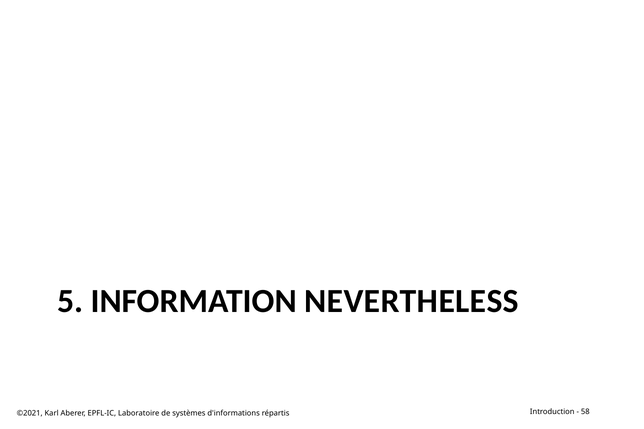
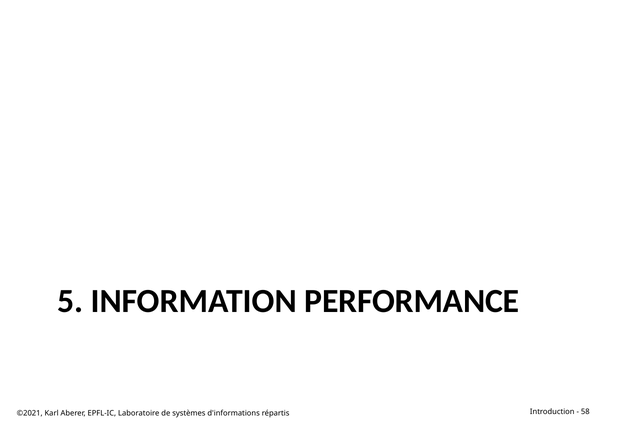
NEVERTHELESS: NEVERTHELESS -> PERFORMANCE
